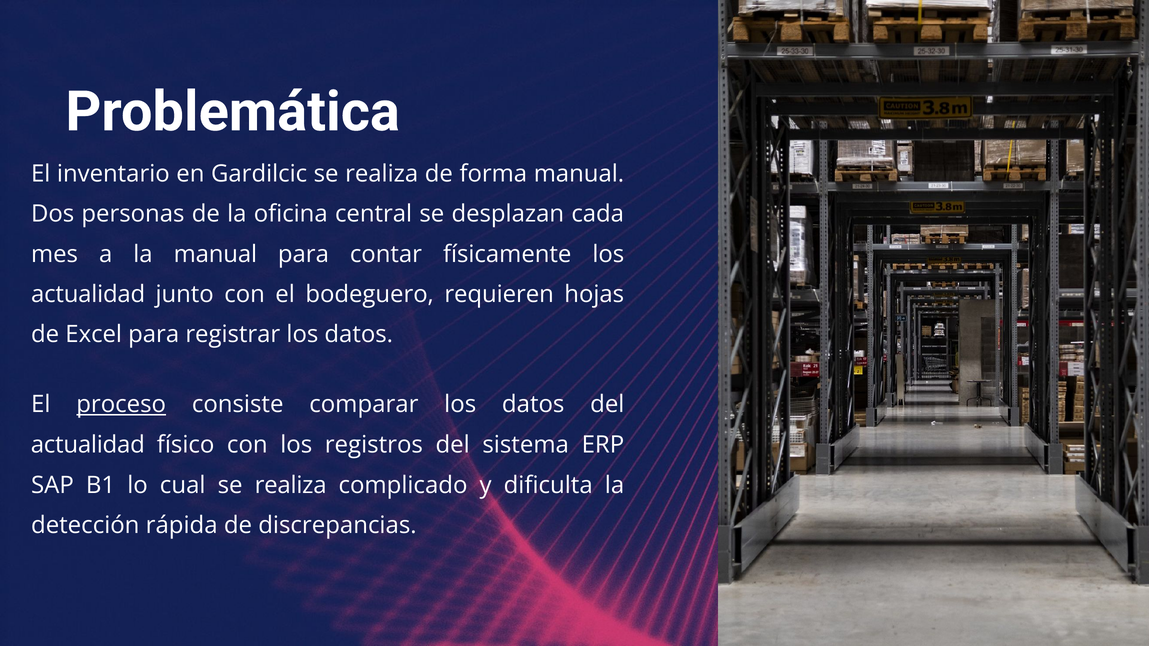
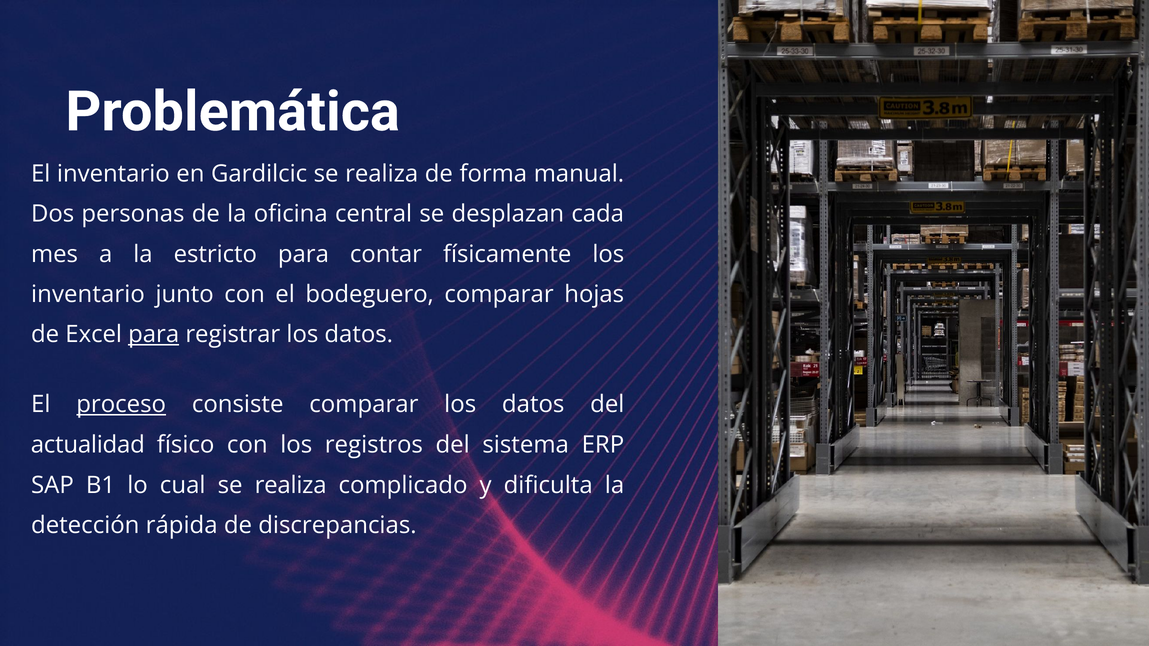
la manual: manual -> estricto
actualidad at (88, 295): actualidad -> inventario
bodeguero requieren: requieren -> comparar
para at (154, 335) underline: none -> present
